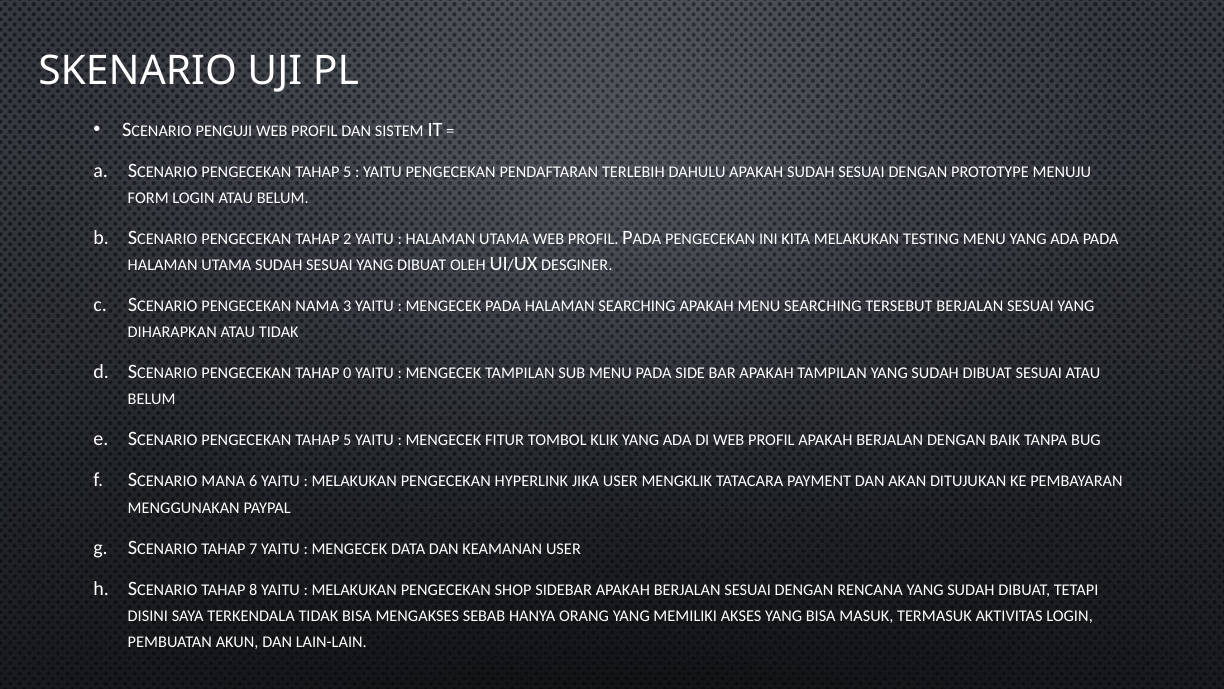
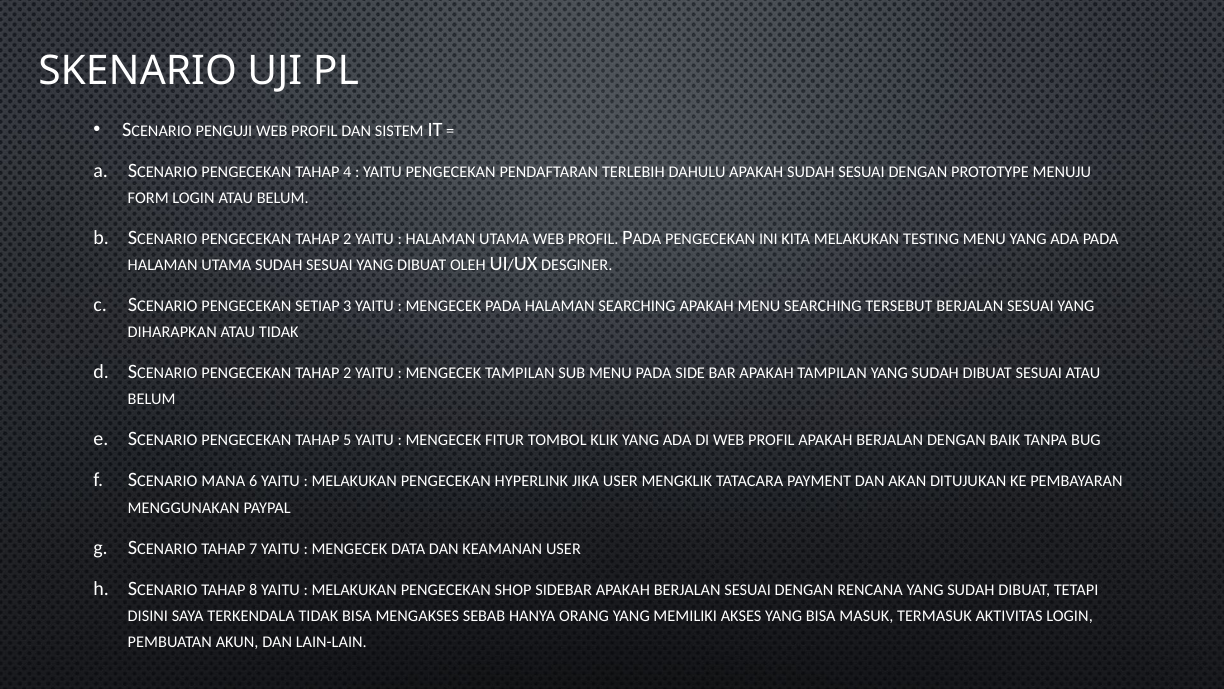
5 at (347, 172): 5 -> 4
NAMA: NAMA -> SETIAP
0 at (347, 373): 0 -> 2
